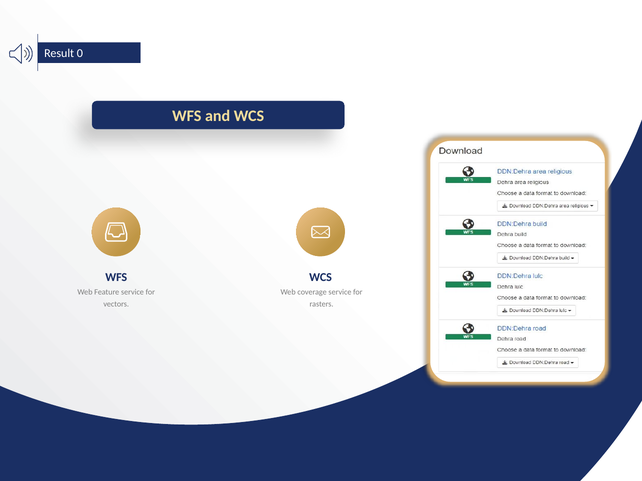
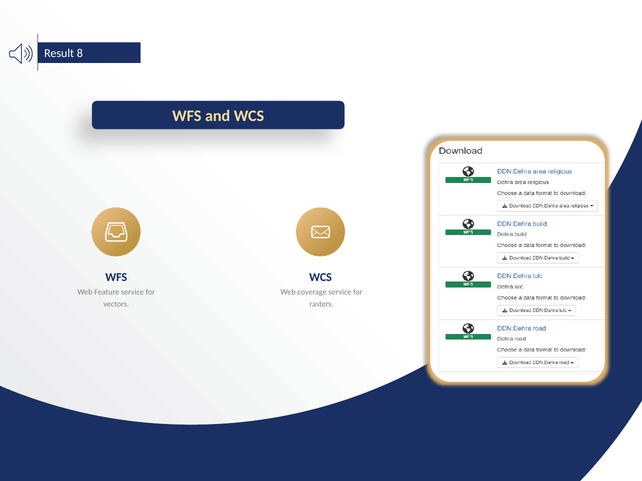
0: 0 -> 8
